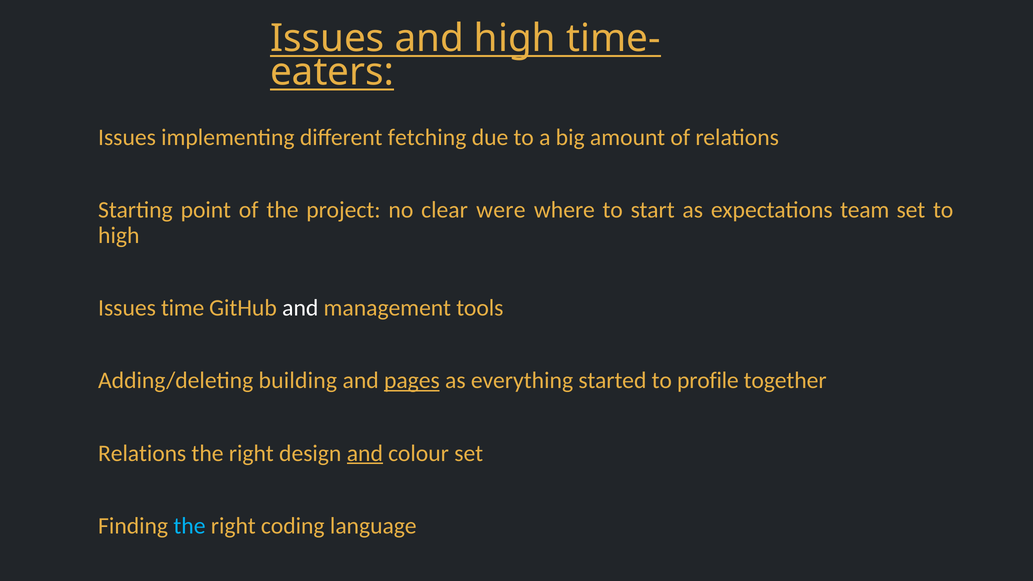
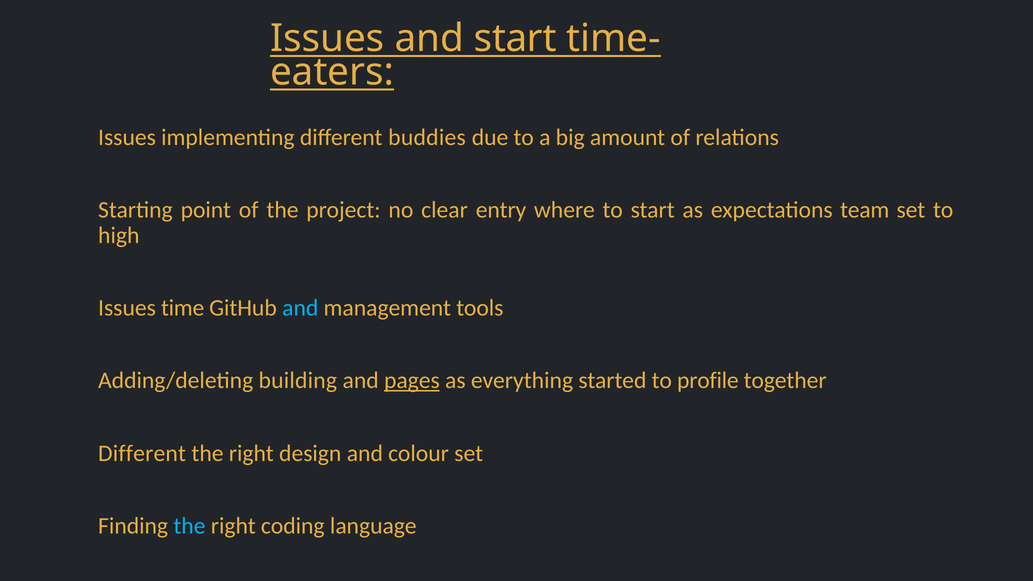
and high: high -> start
fetching: fetching -> buddies
were: were -> entry
and at (300, 308) colour: white -> light blue
Relations at (142, 453): Relations -> Different
and at (365, 453) underline: present -> none
